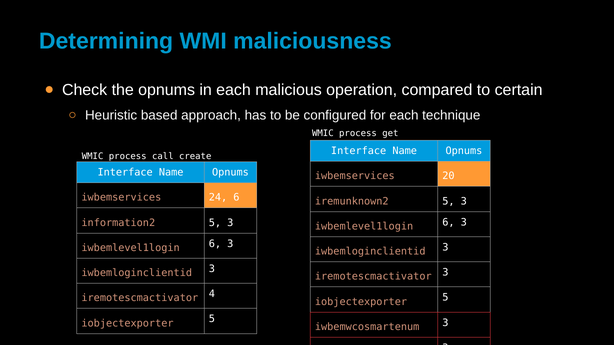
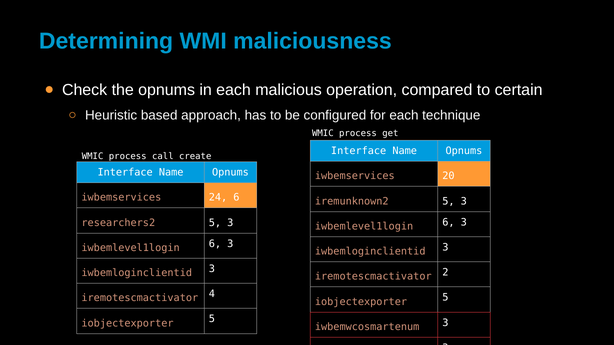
information2: information2 -> researchers2
iremotescmactivator 3: 3 -> 2
